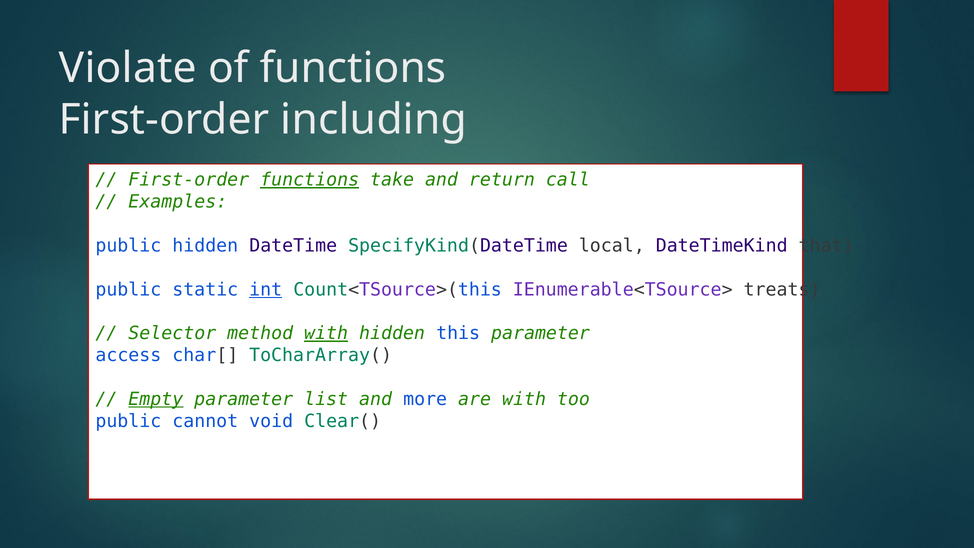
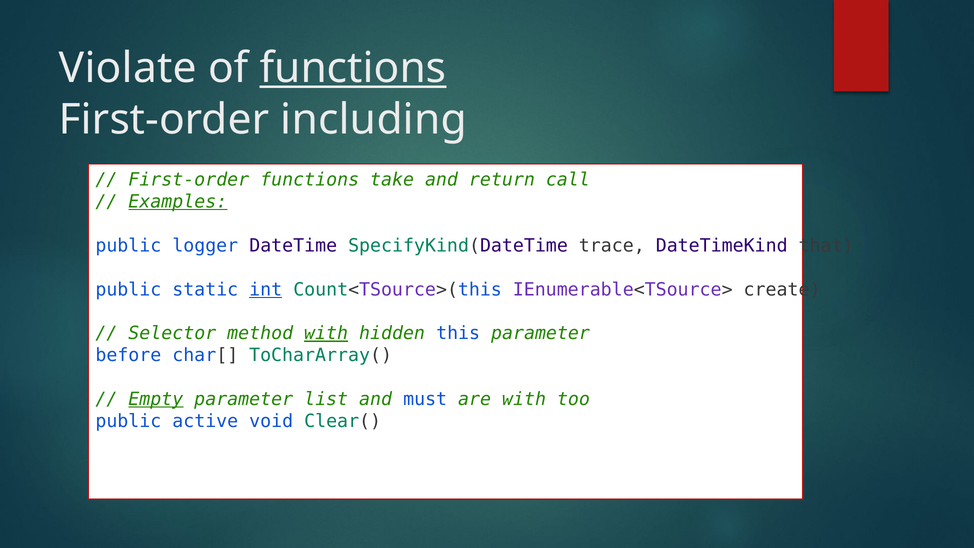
functions at (353, 68) underline: none -> present
functions at (310, 180) underline: present -> none
Examples underline: none -> present
public hidden: hidden -> logger
local: local -> trace
treats: treats -> create
access: access -> before
more: more -> must
cannot: cannot -> active
